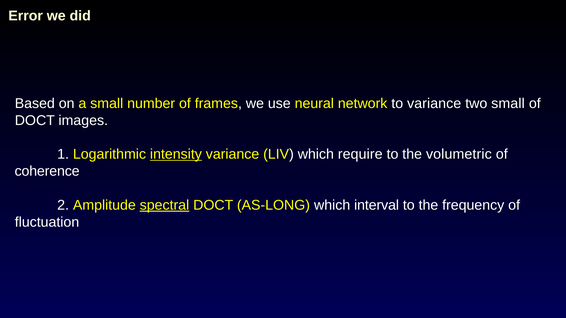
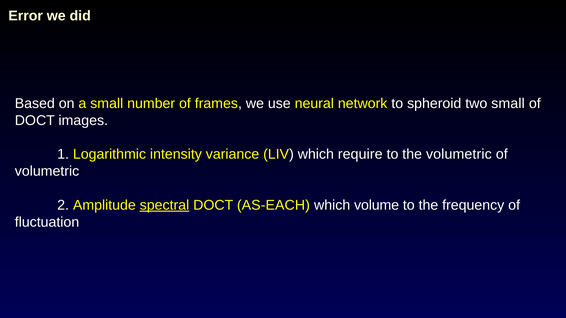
to variance: variance -> spheroid
intensity underline: present -> none
coherence at (47, 171): coherence -> volumetric
AS-LONG: AS-LONG -> AS-EACH
interval: interval -> volume
